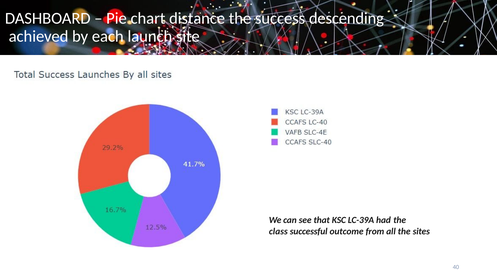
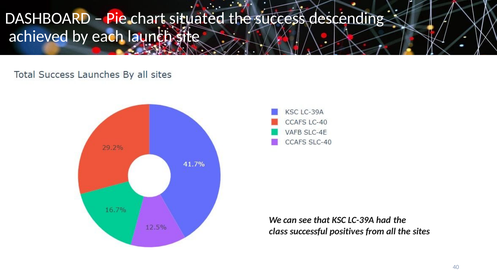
distance: distance -> situated
outcome: outcome -> positives
